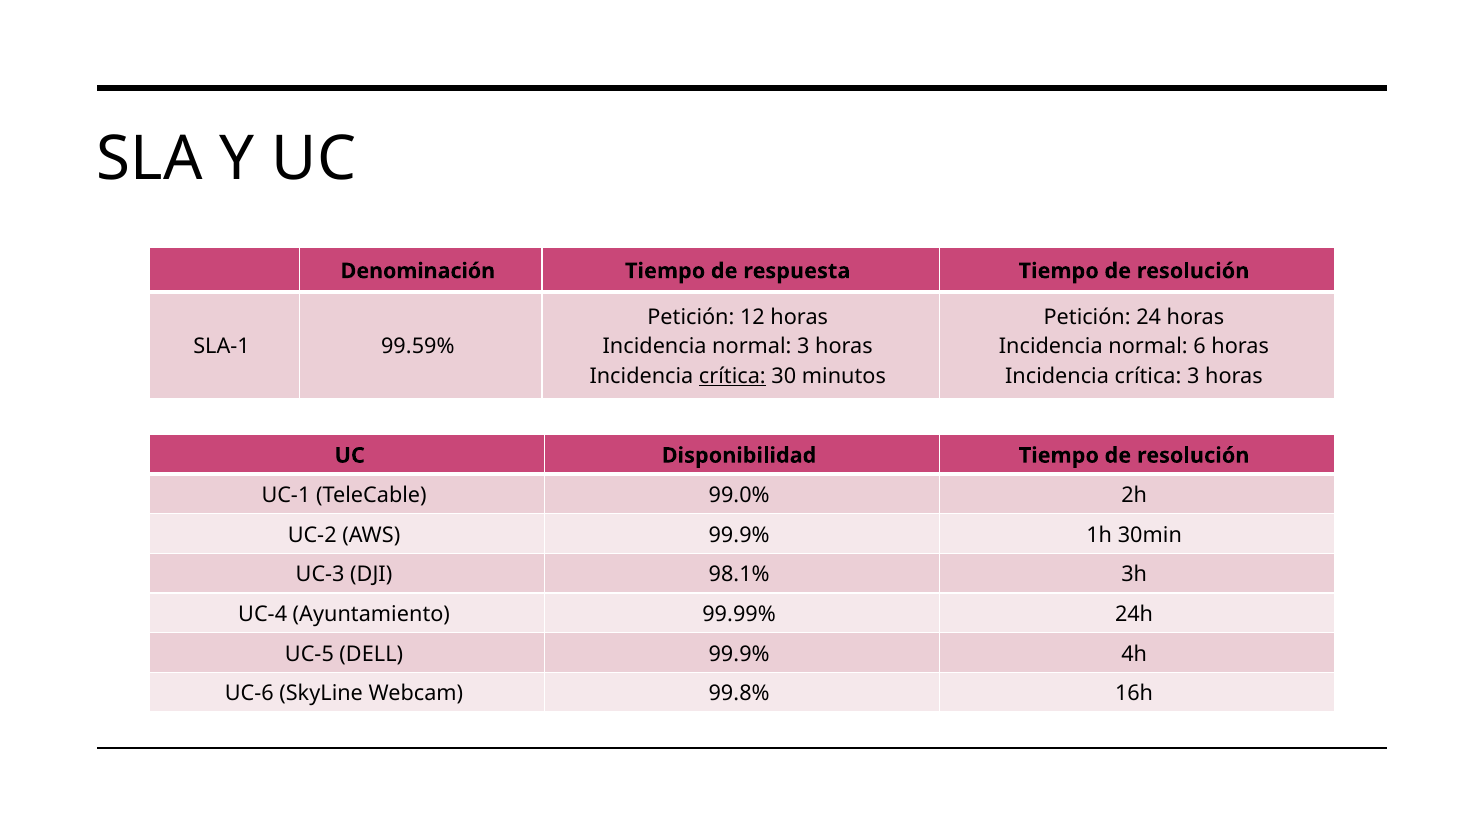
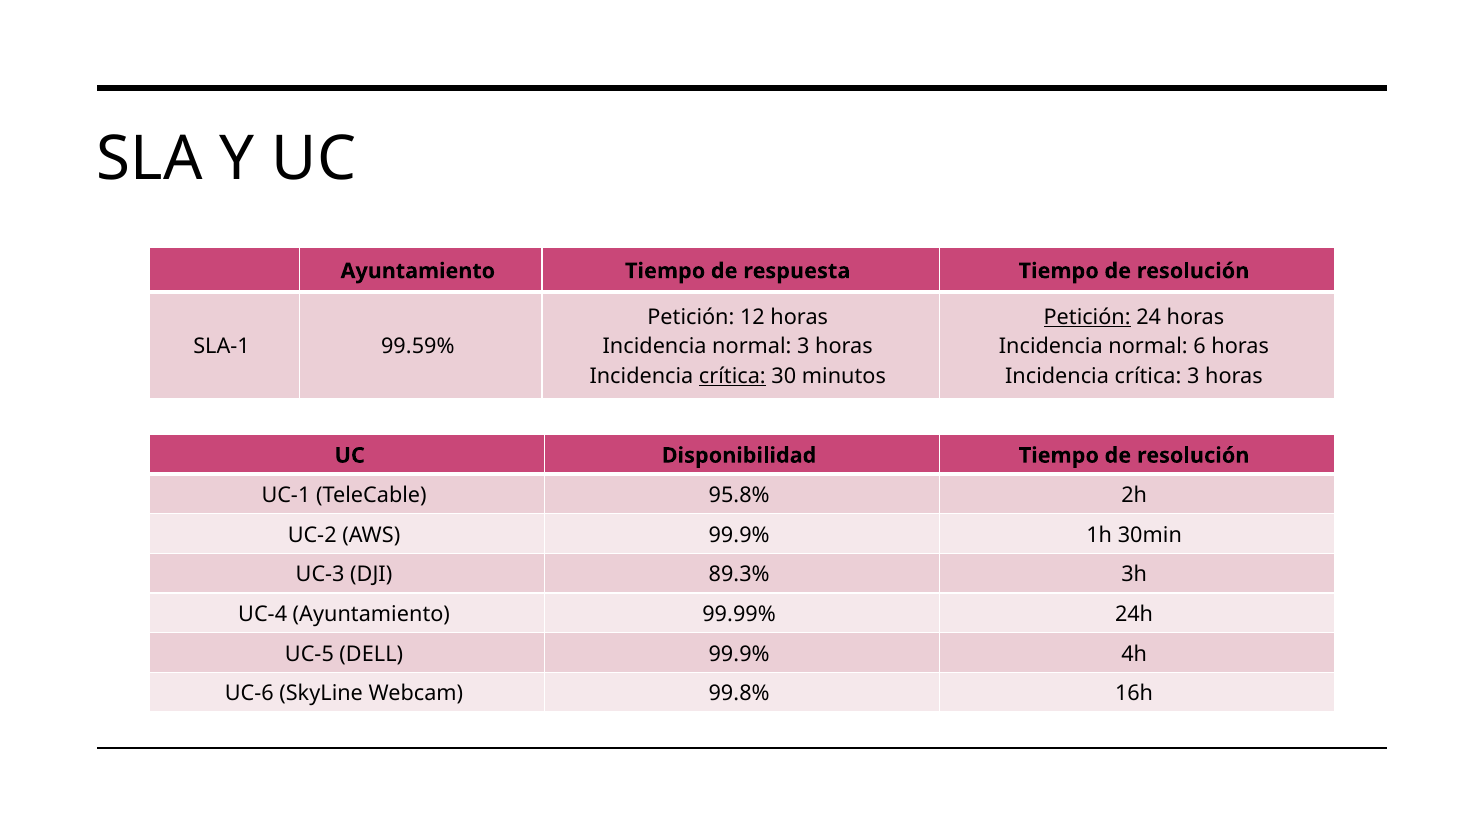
Denominación at (418, 271): Denominación -> Ayuntamiento
Petición at (1087, 317) underline: none -> present
99.0%: 99.0% -> 95.8%
98.1%: 98.1% -> 89.3%
